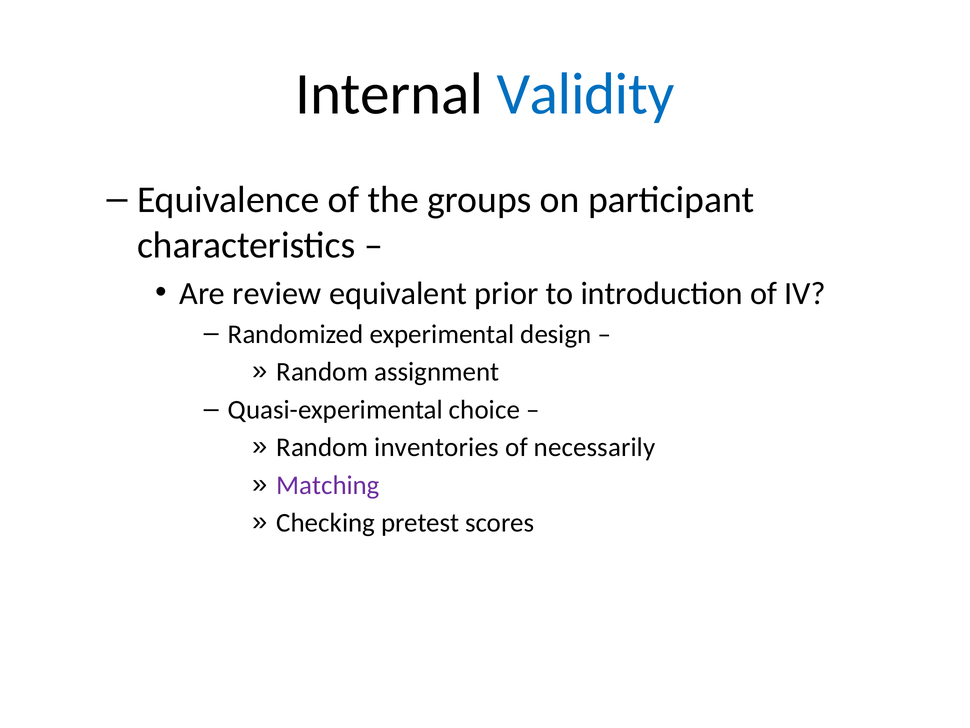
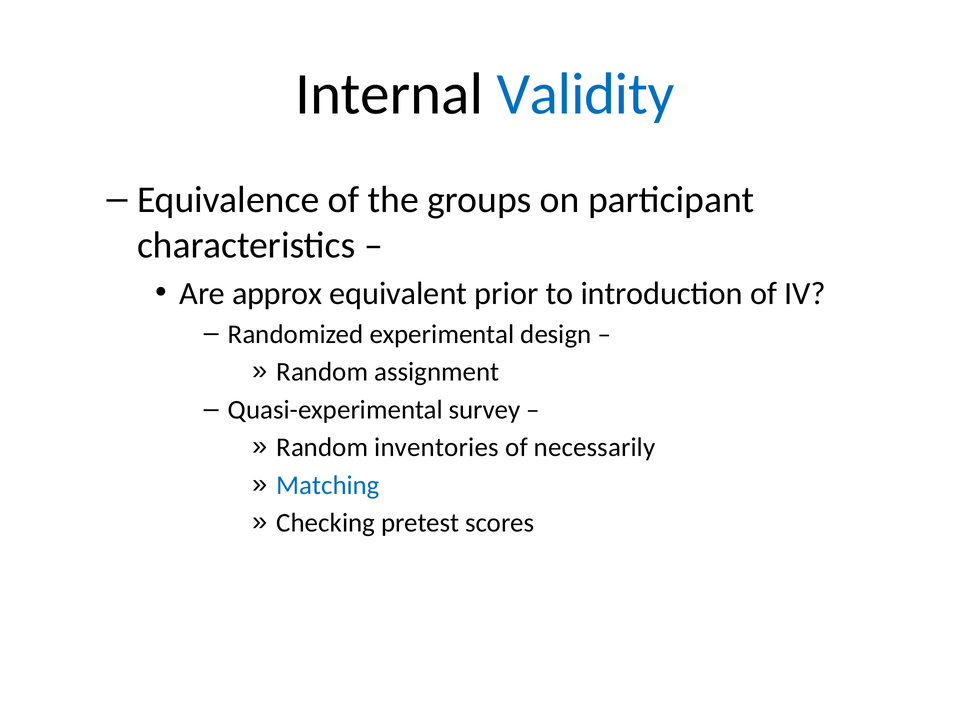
review: review -> approx
choice: choice -> survey
Matching colour: purple -> blue
